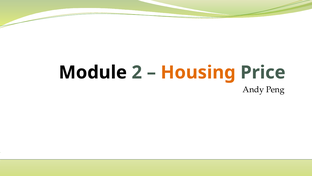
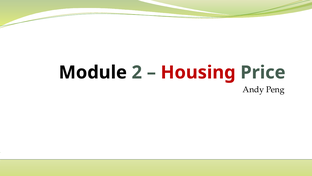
Housing colour: orange -> red
